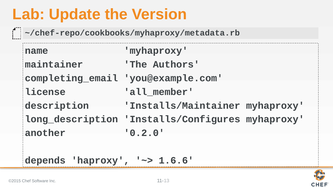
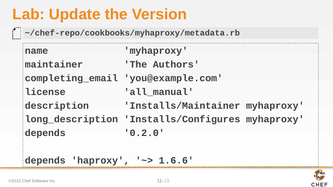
all_member: all_member -> all_manual
another at (45, 133): another -> depends
